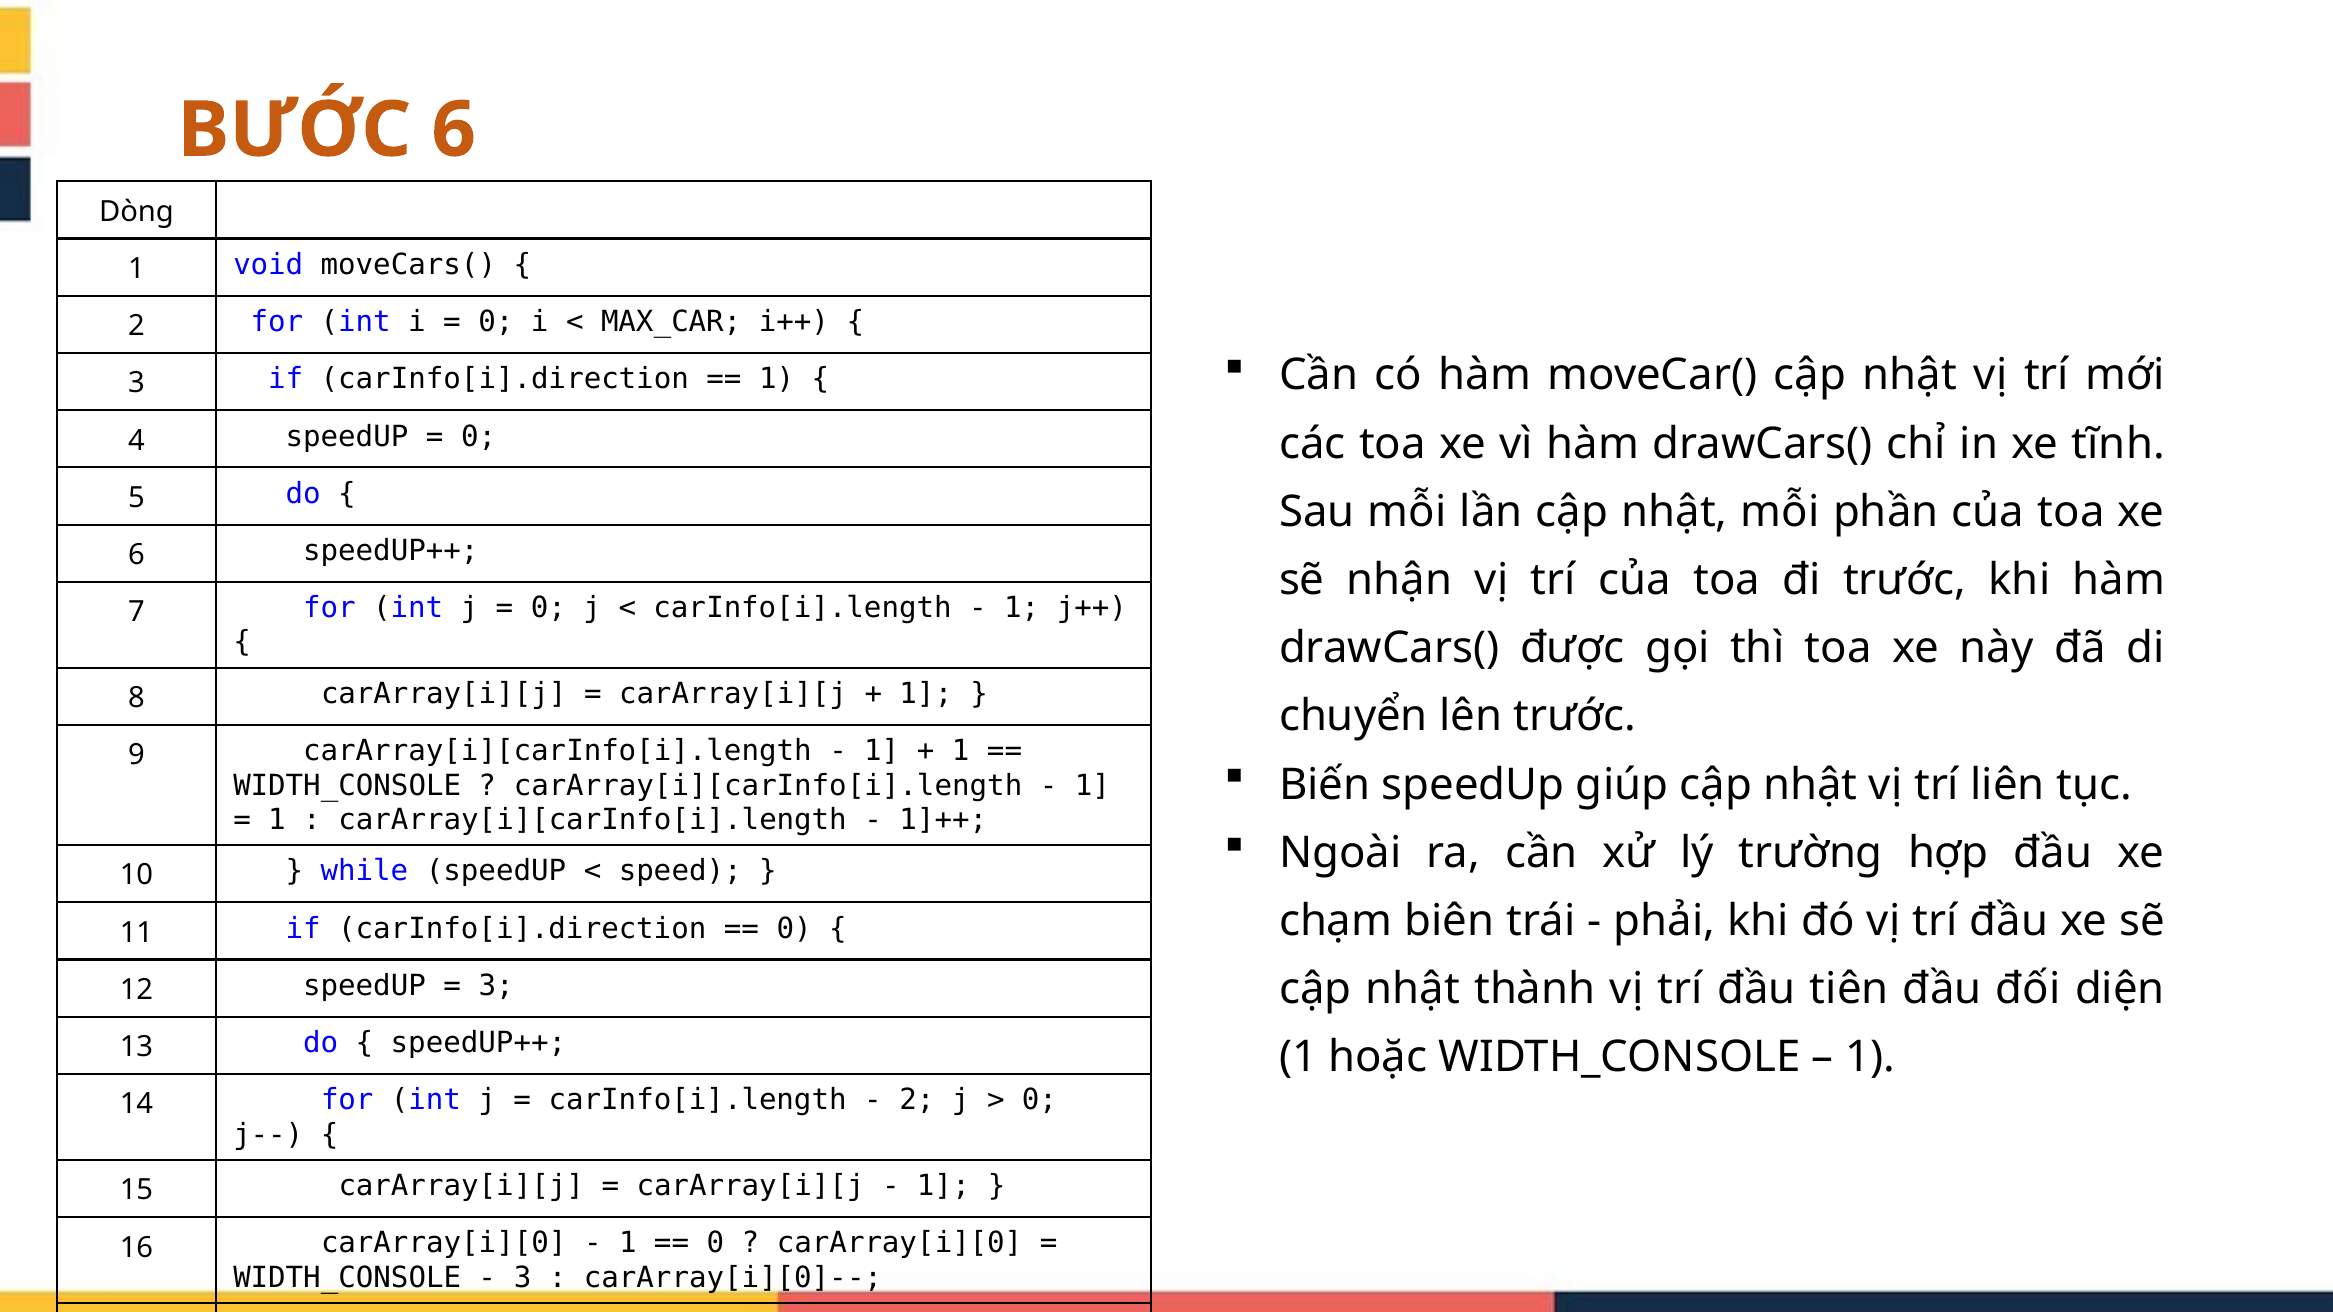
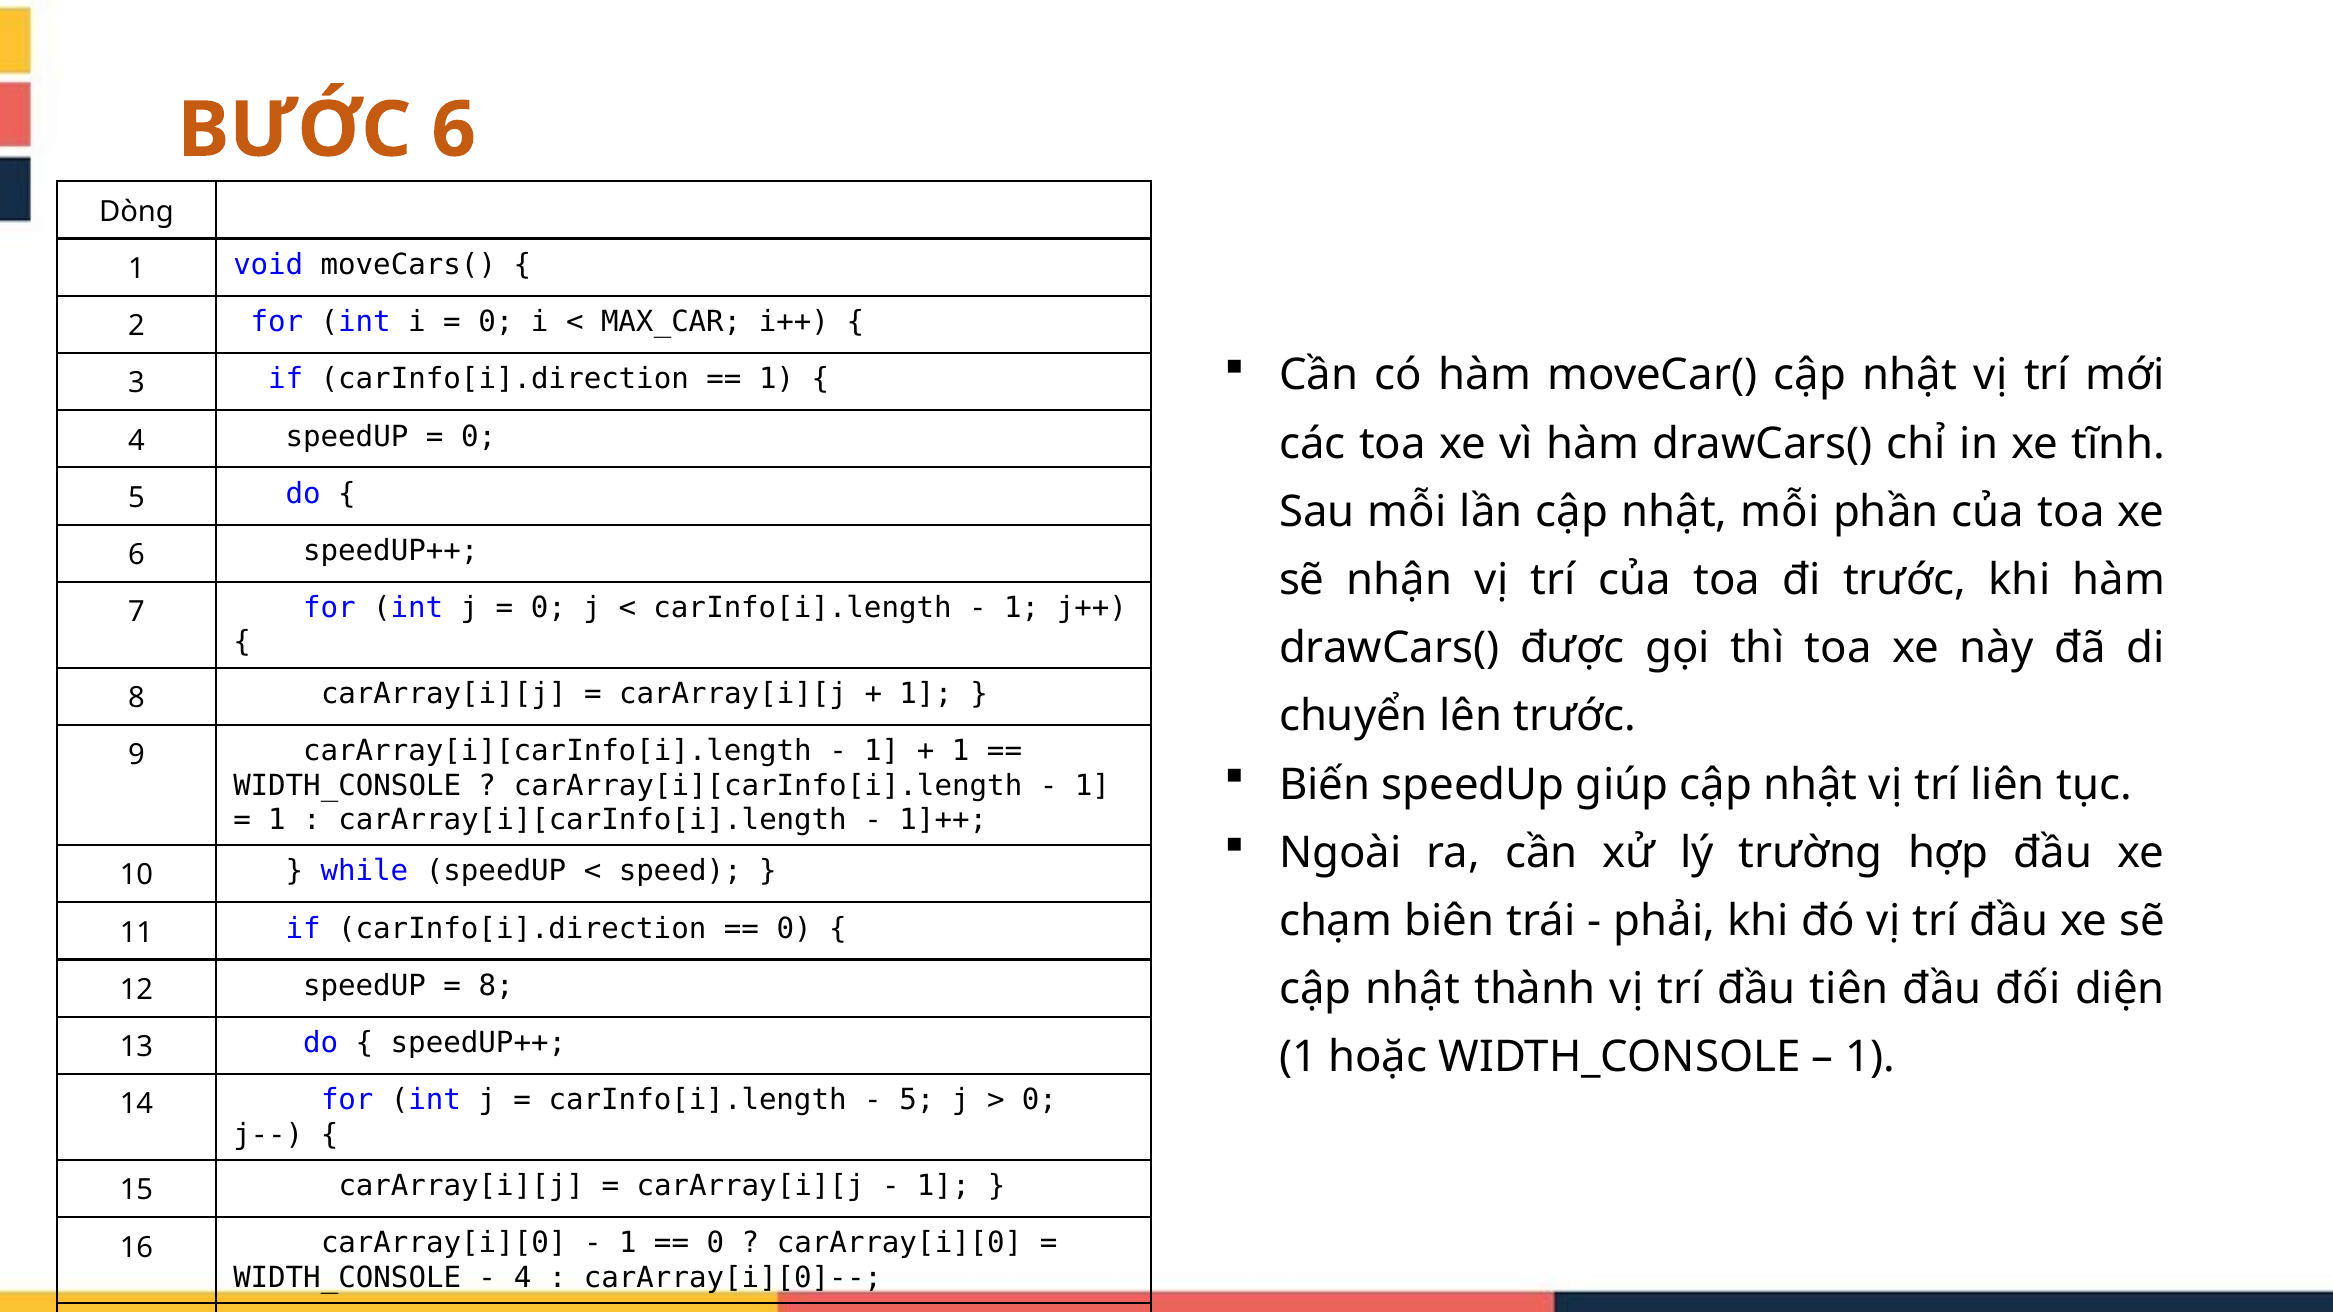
3 at (496, 986): 3 -> 8
2 at (917, 1100): 2 -> 5
3 at (523, 1278): 3 -> 4
